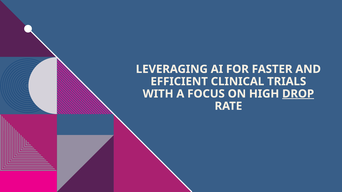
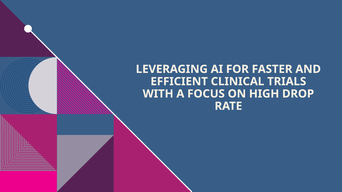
DROP underline: present -> none
